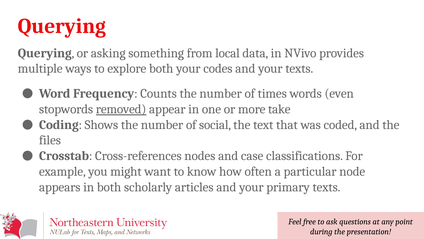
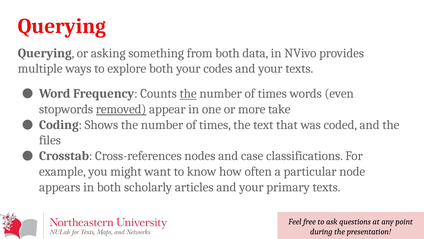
from local: local -> both
the at (188, 93) underline: none -> present
social at (215, 125): social -> times
